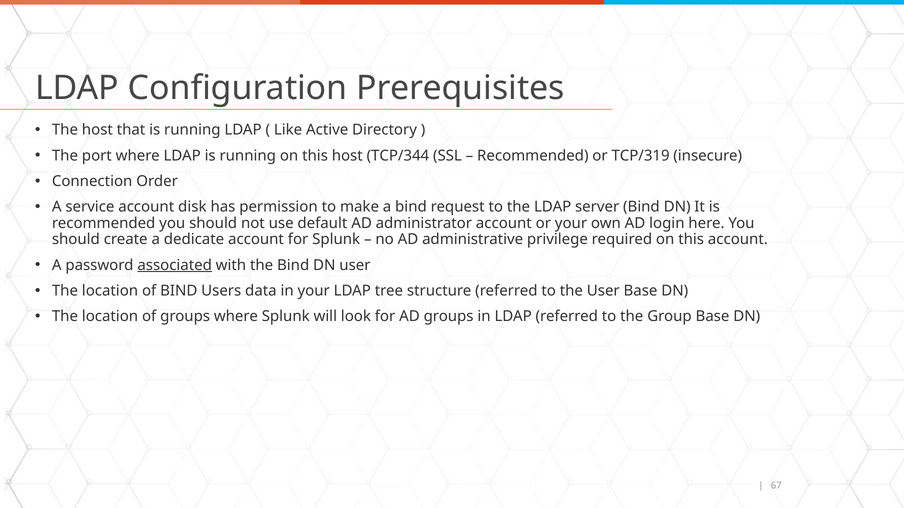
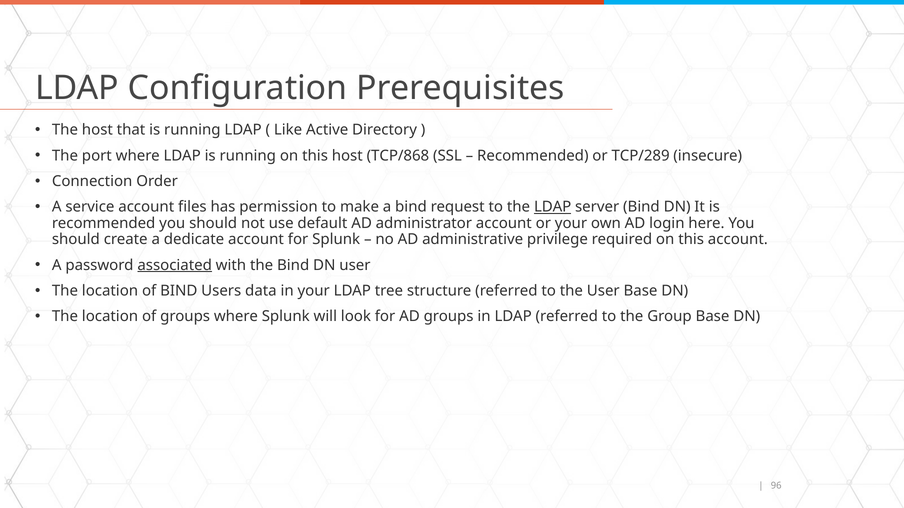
TCP/344: TCP/344 -> TCP/868
TCP/319: TCP/319 -> TCP/289
disk: disk -> files
LDAP at (553, 207) underline: none -> present
67: 67 -> 96
